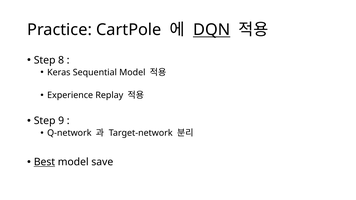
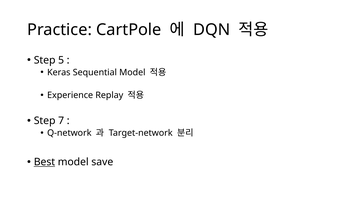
DQN underline: present -> none
8: 8 -> 5
9: 9 -> 7
